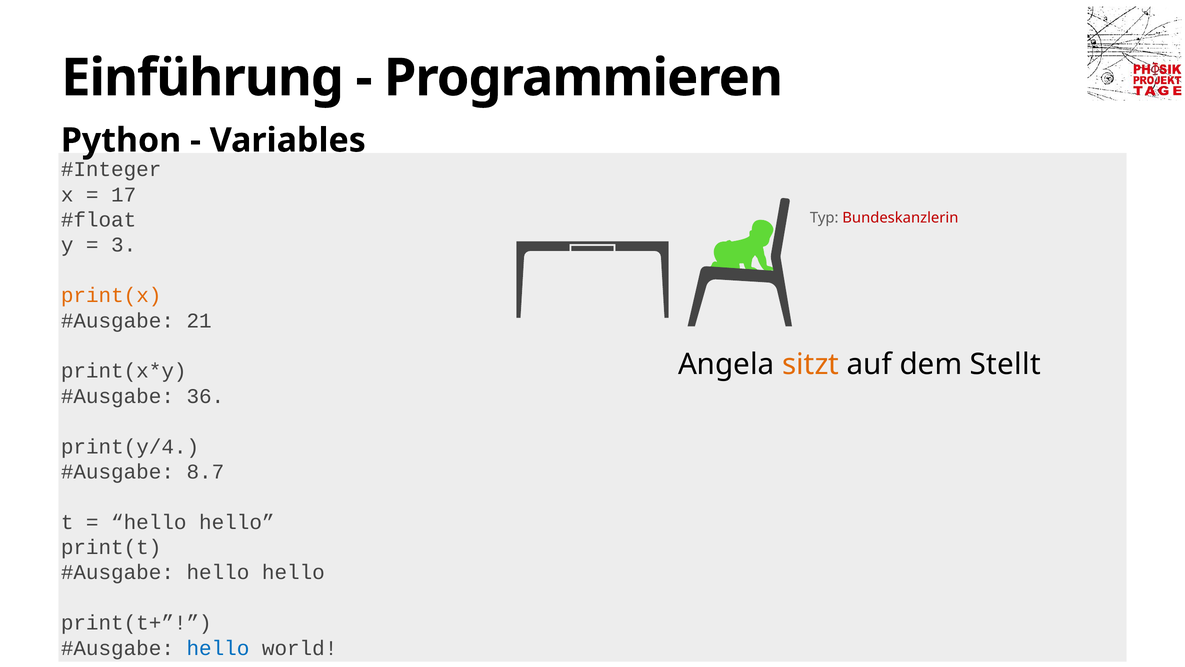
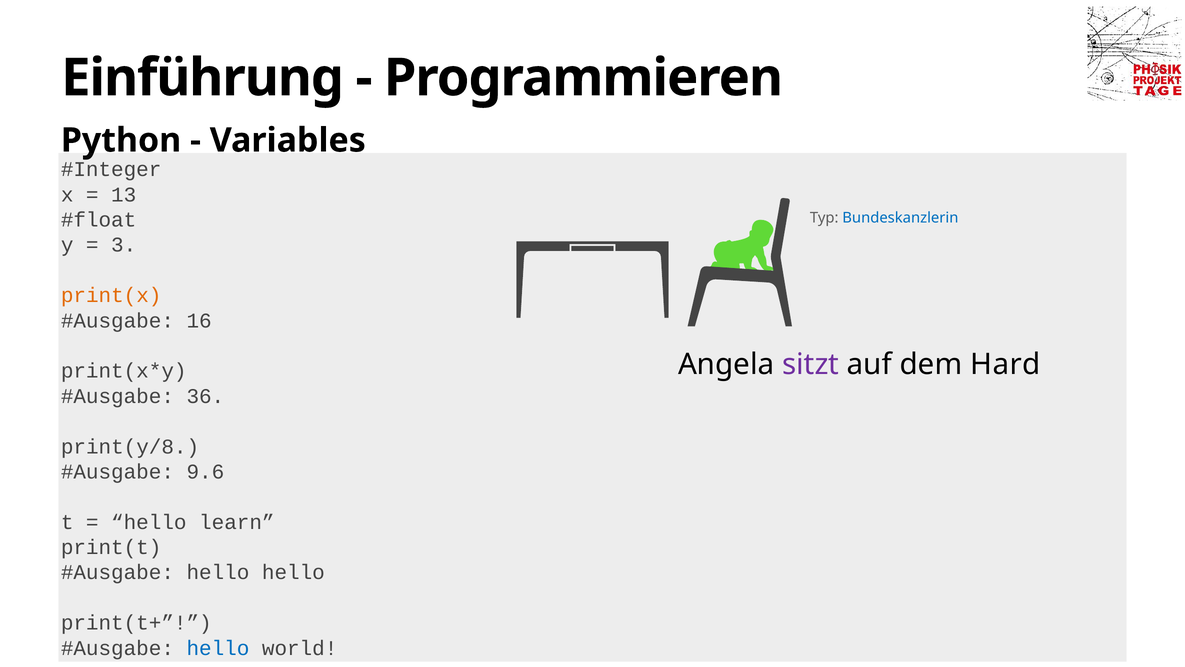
17: 17 -> 13
Bundeskanzlerin colour: red -> blue
21: 21 -> 16
sitzt colour: orange -> purple
Stellt: Stellt -> Hard
print(y/4: print(y/4 -> print(y/8
8.7: 8.7 -> 9.6
hello at (237, 522): hello -> learn
